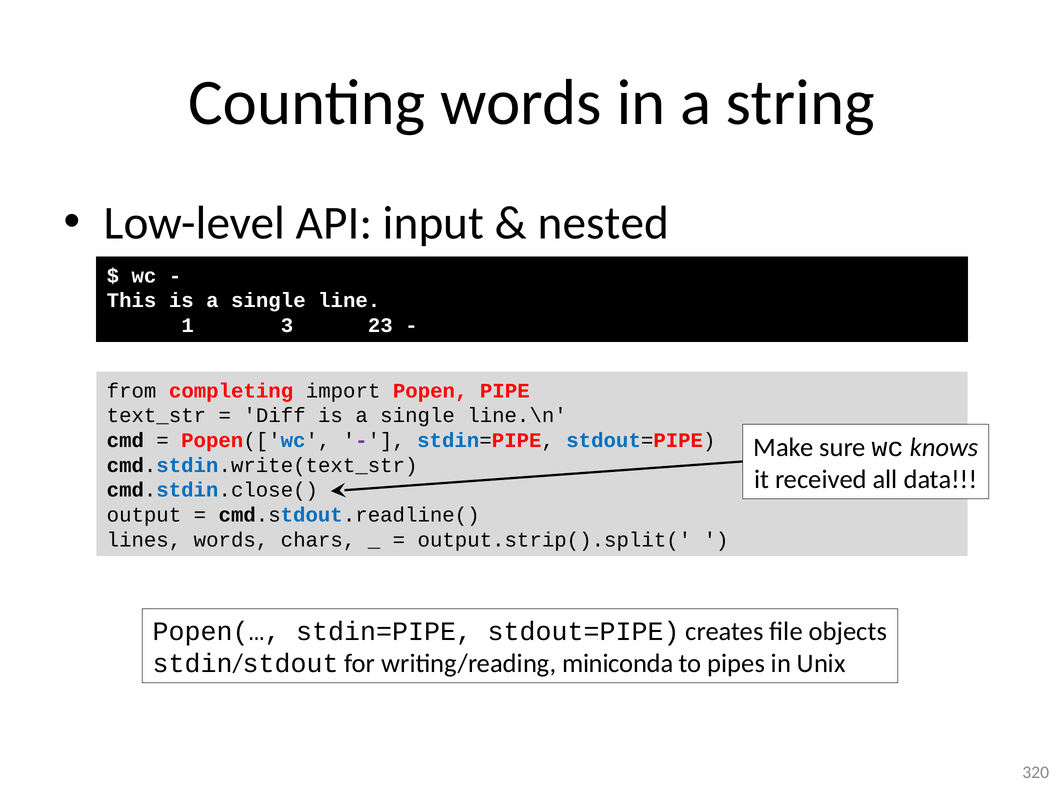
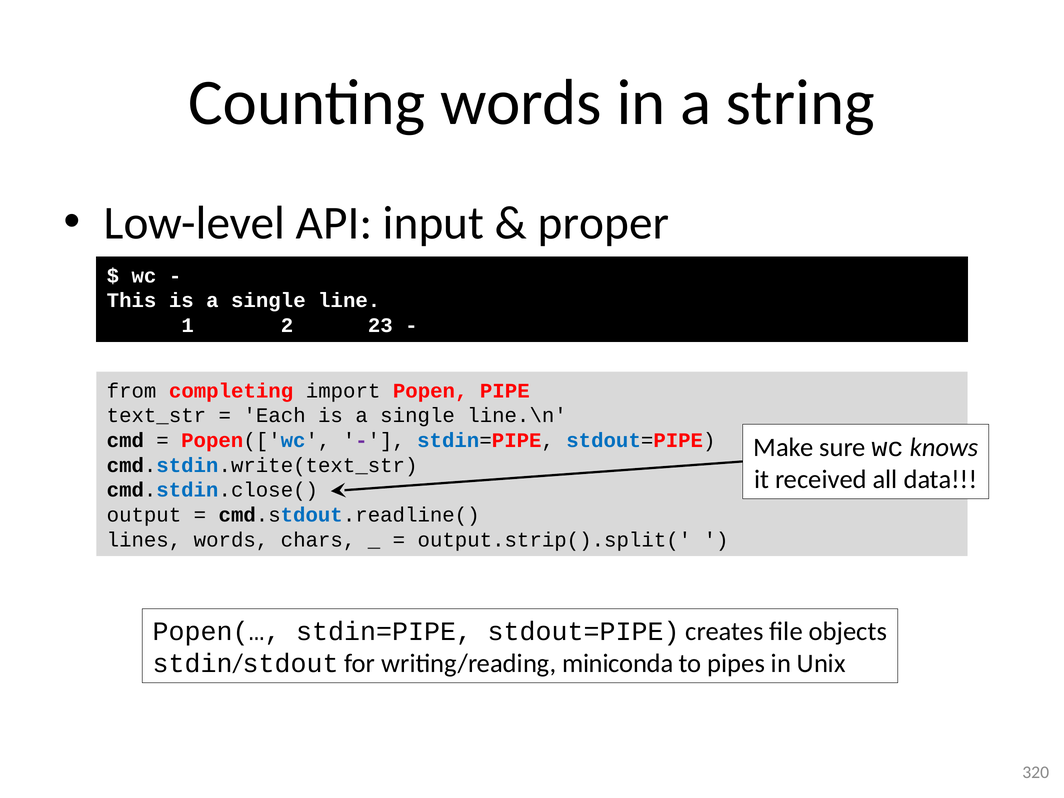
nested: nested -> proper
3: 3 -> 2
Diff: Diff -> Each
